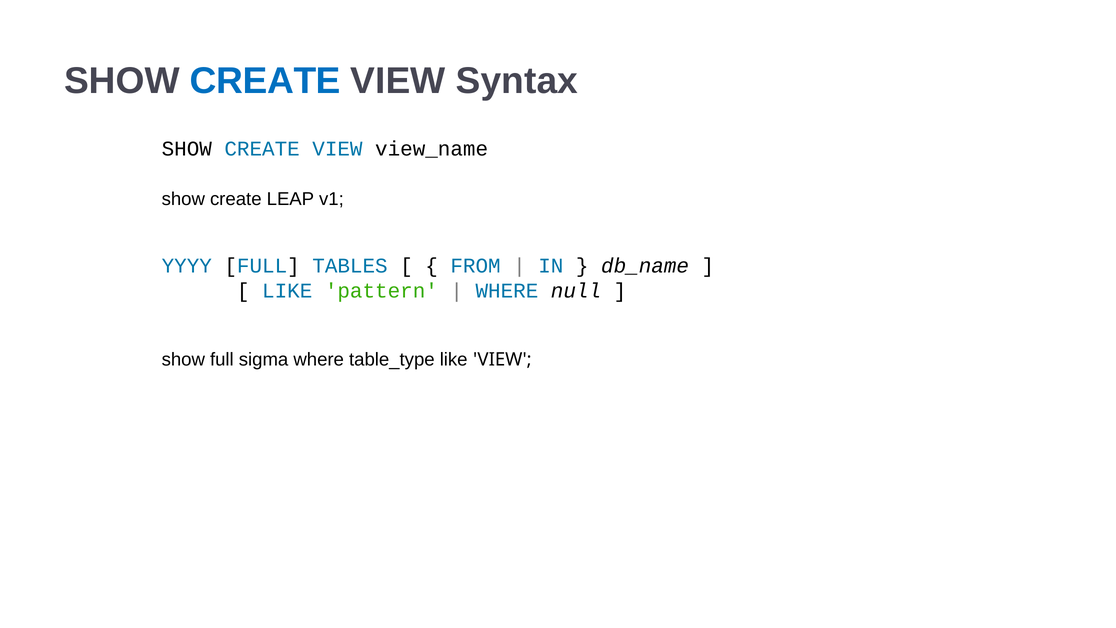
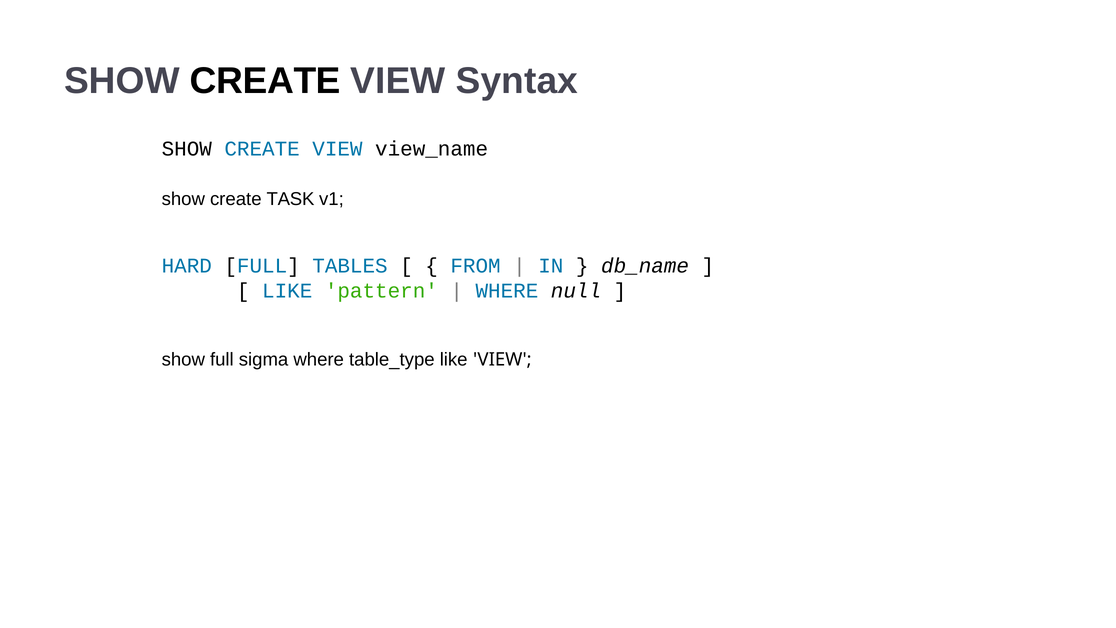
CREATE at (265, 81) colour: blue -> black
LEAP: LEAP -> TASK
YYYY: YYYY -> HARD
